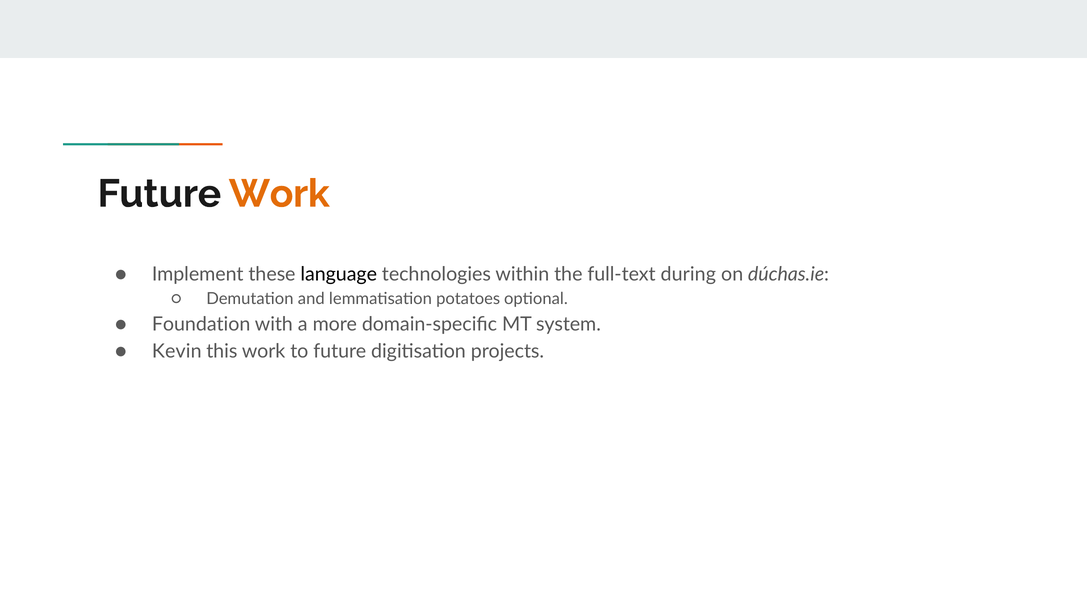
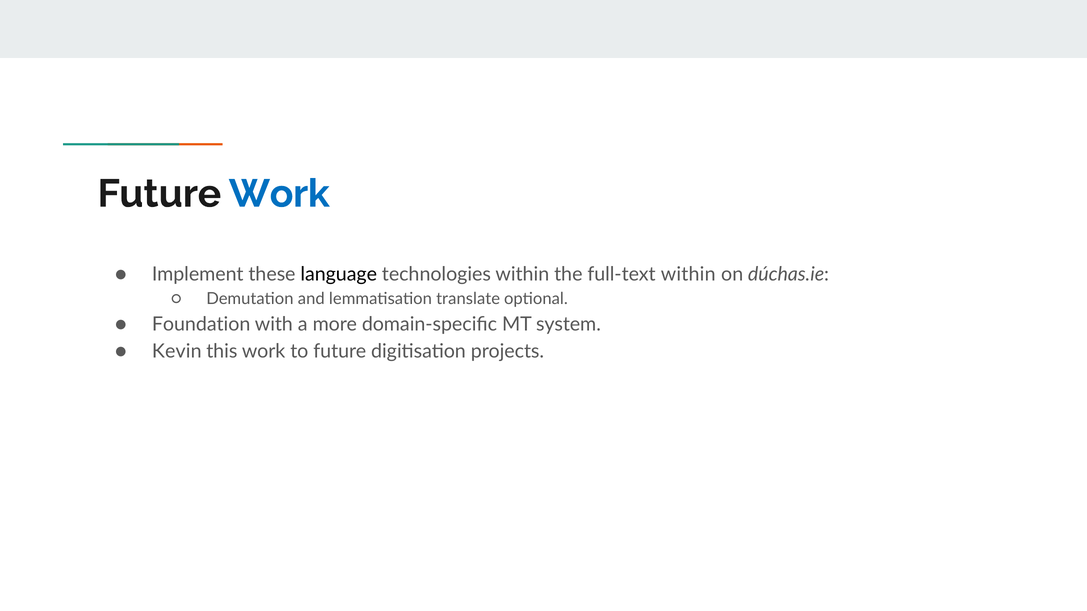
Work at (279, 194) colour: orange -> blue
full-text during: during -> within
potatoes: potatoes -> translate
